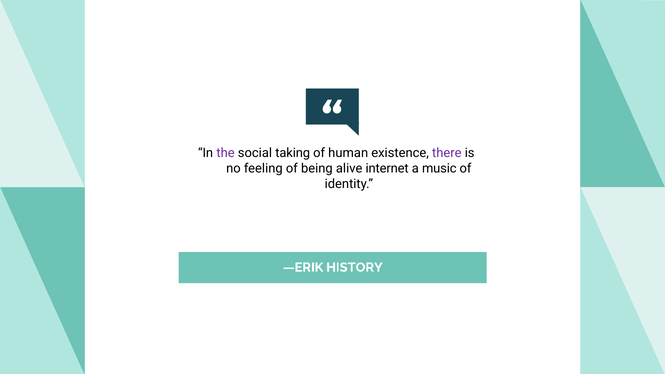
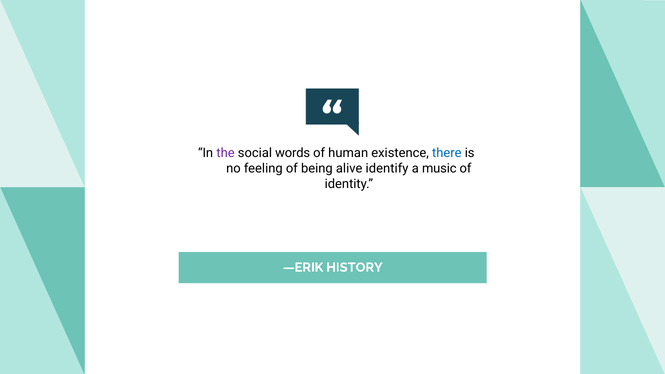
taking: taking -> words
there colour: purple -> blue
internet: internet -> identify
